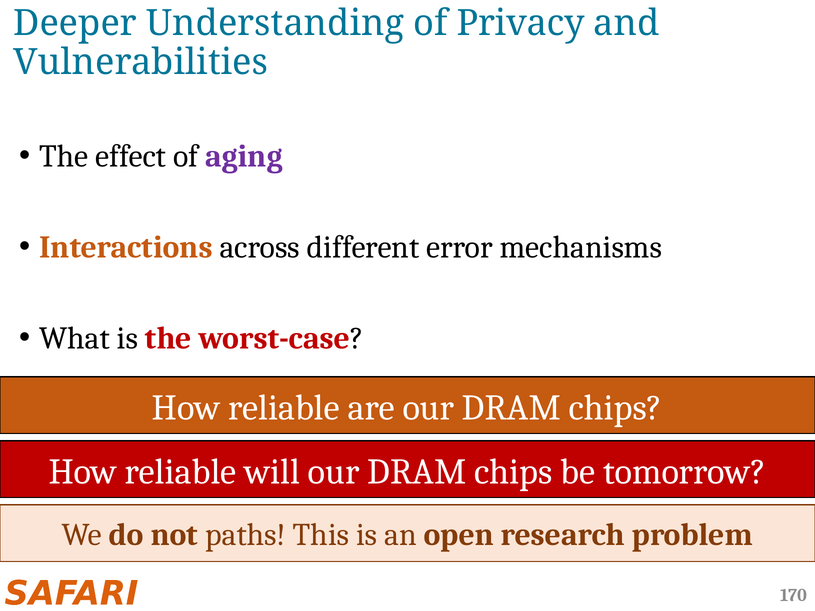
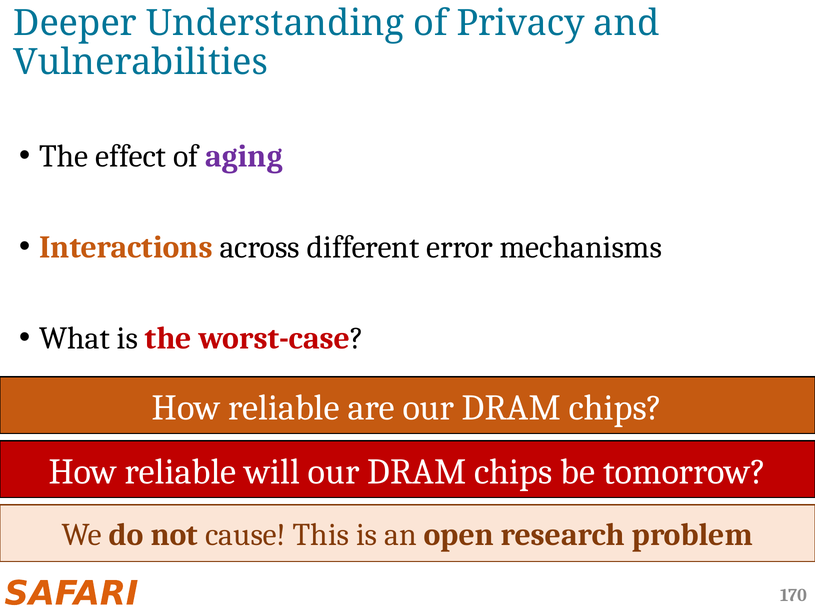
paths: paths -> cause
